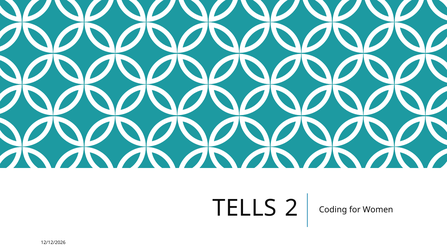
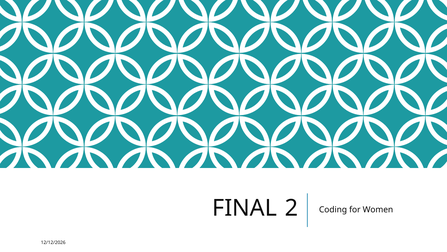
TELLS: TELLS -> FINAL
